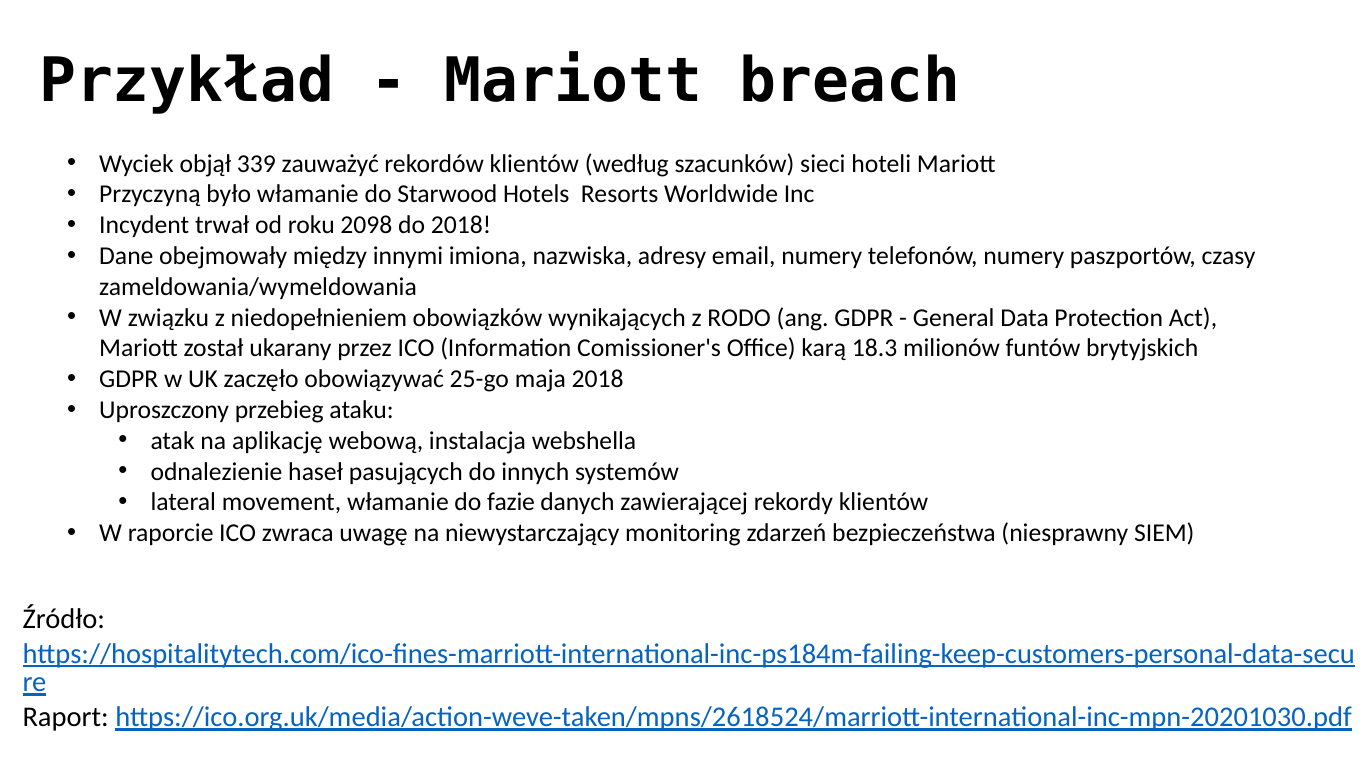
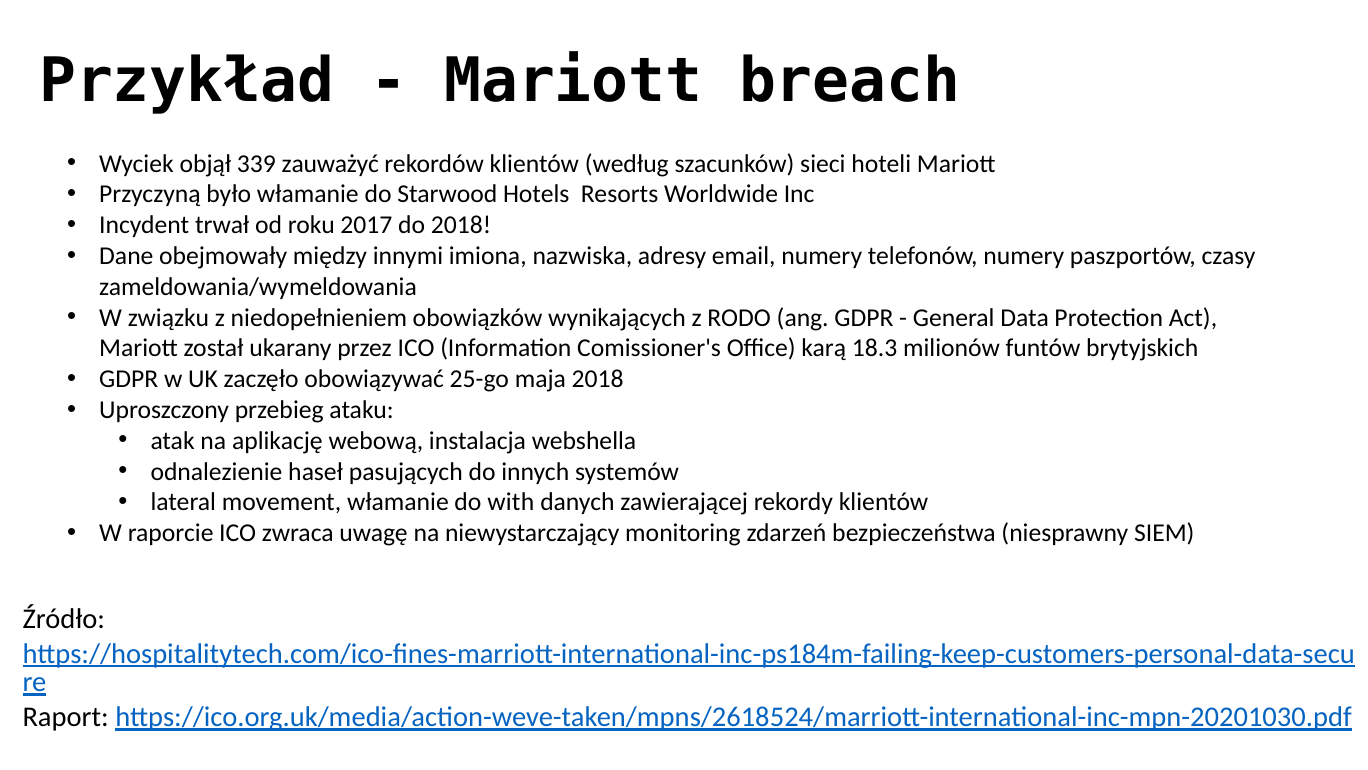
2098: 2098 -> 2017
fazie: fazie -> with
